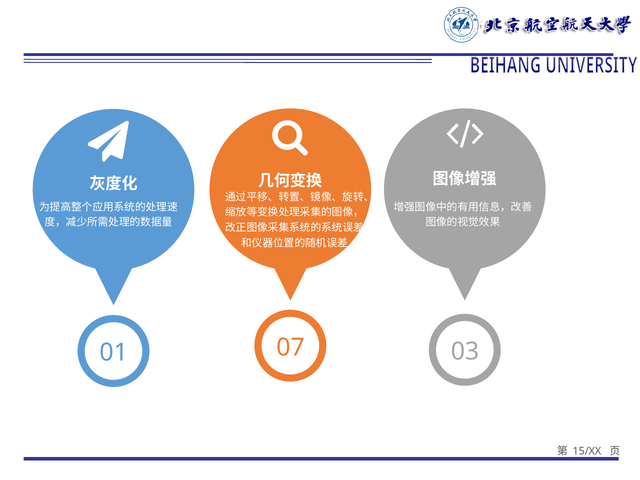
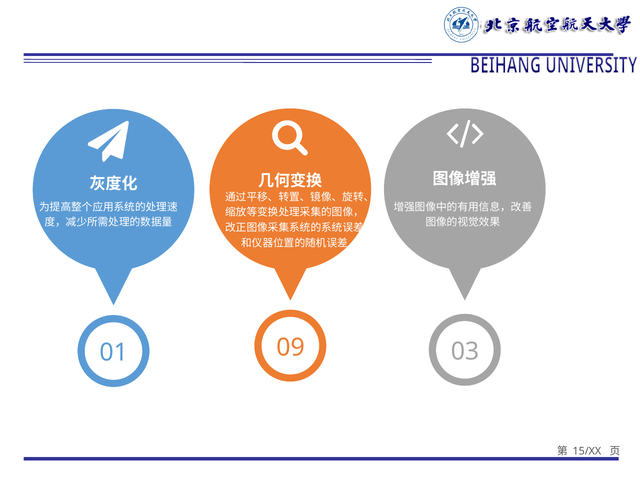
07: 07 -> 09
